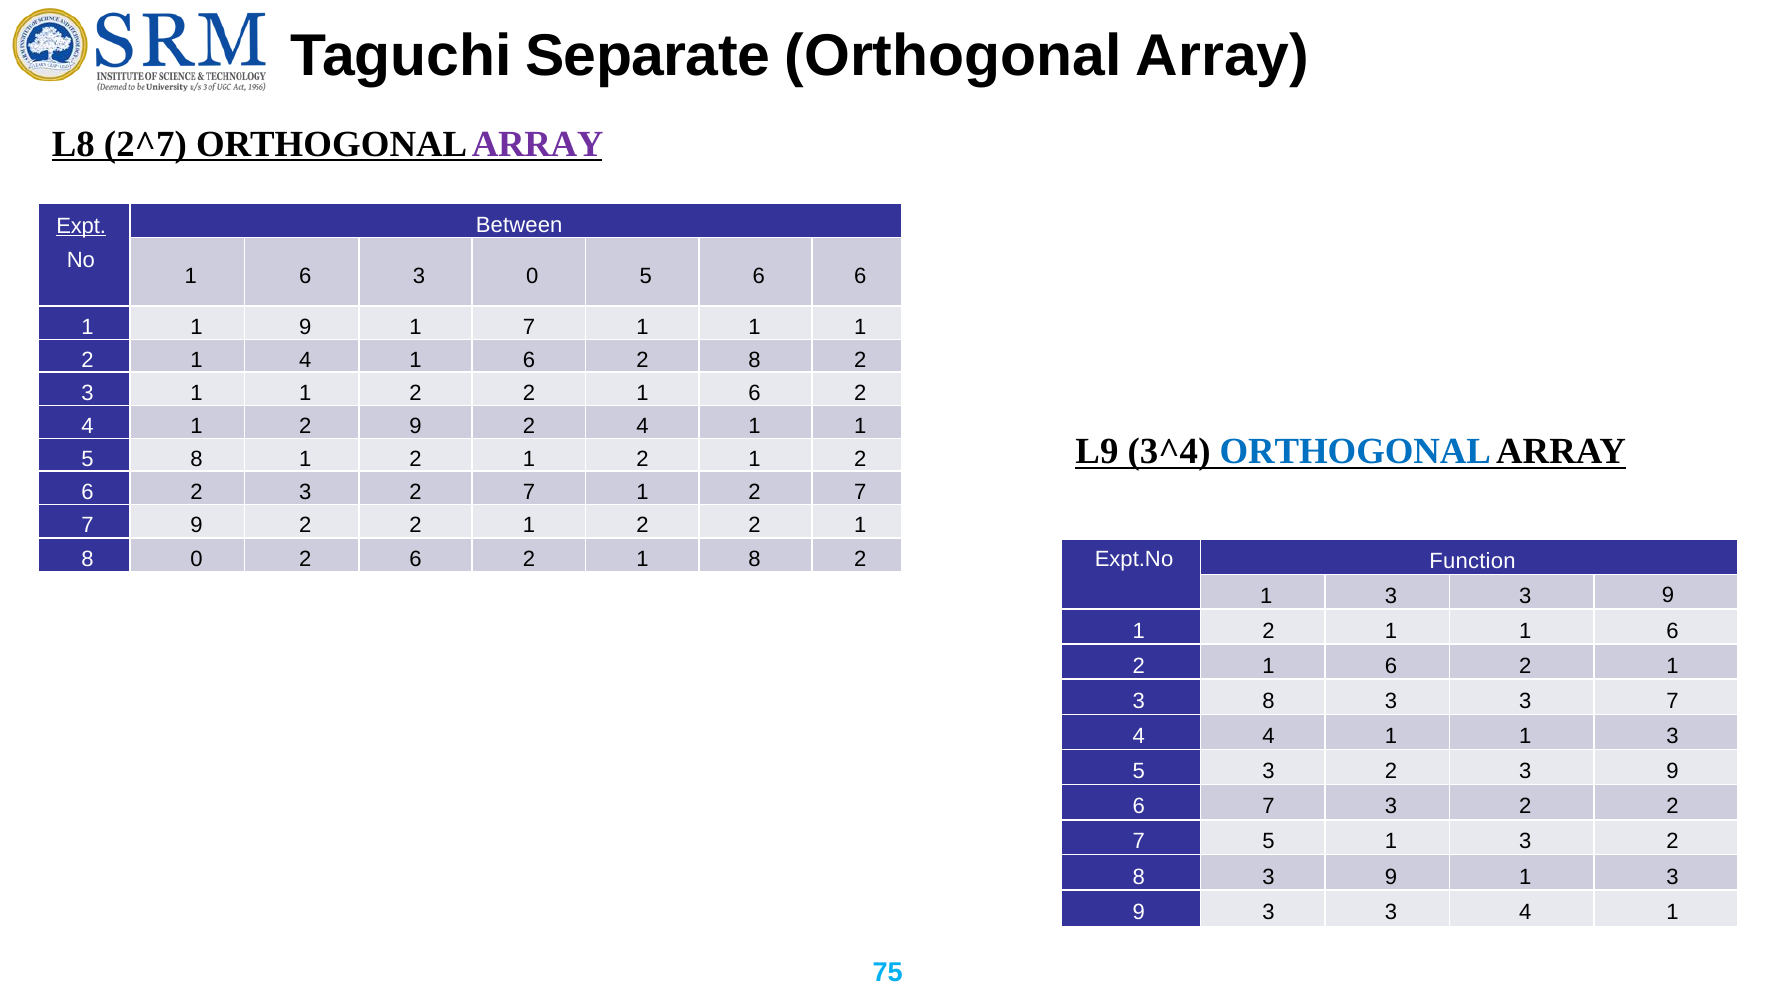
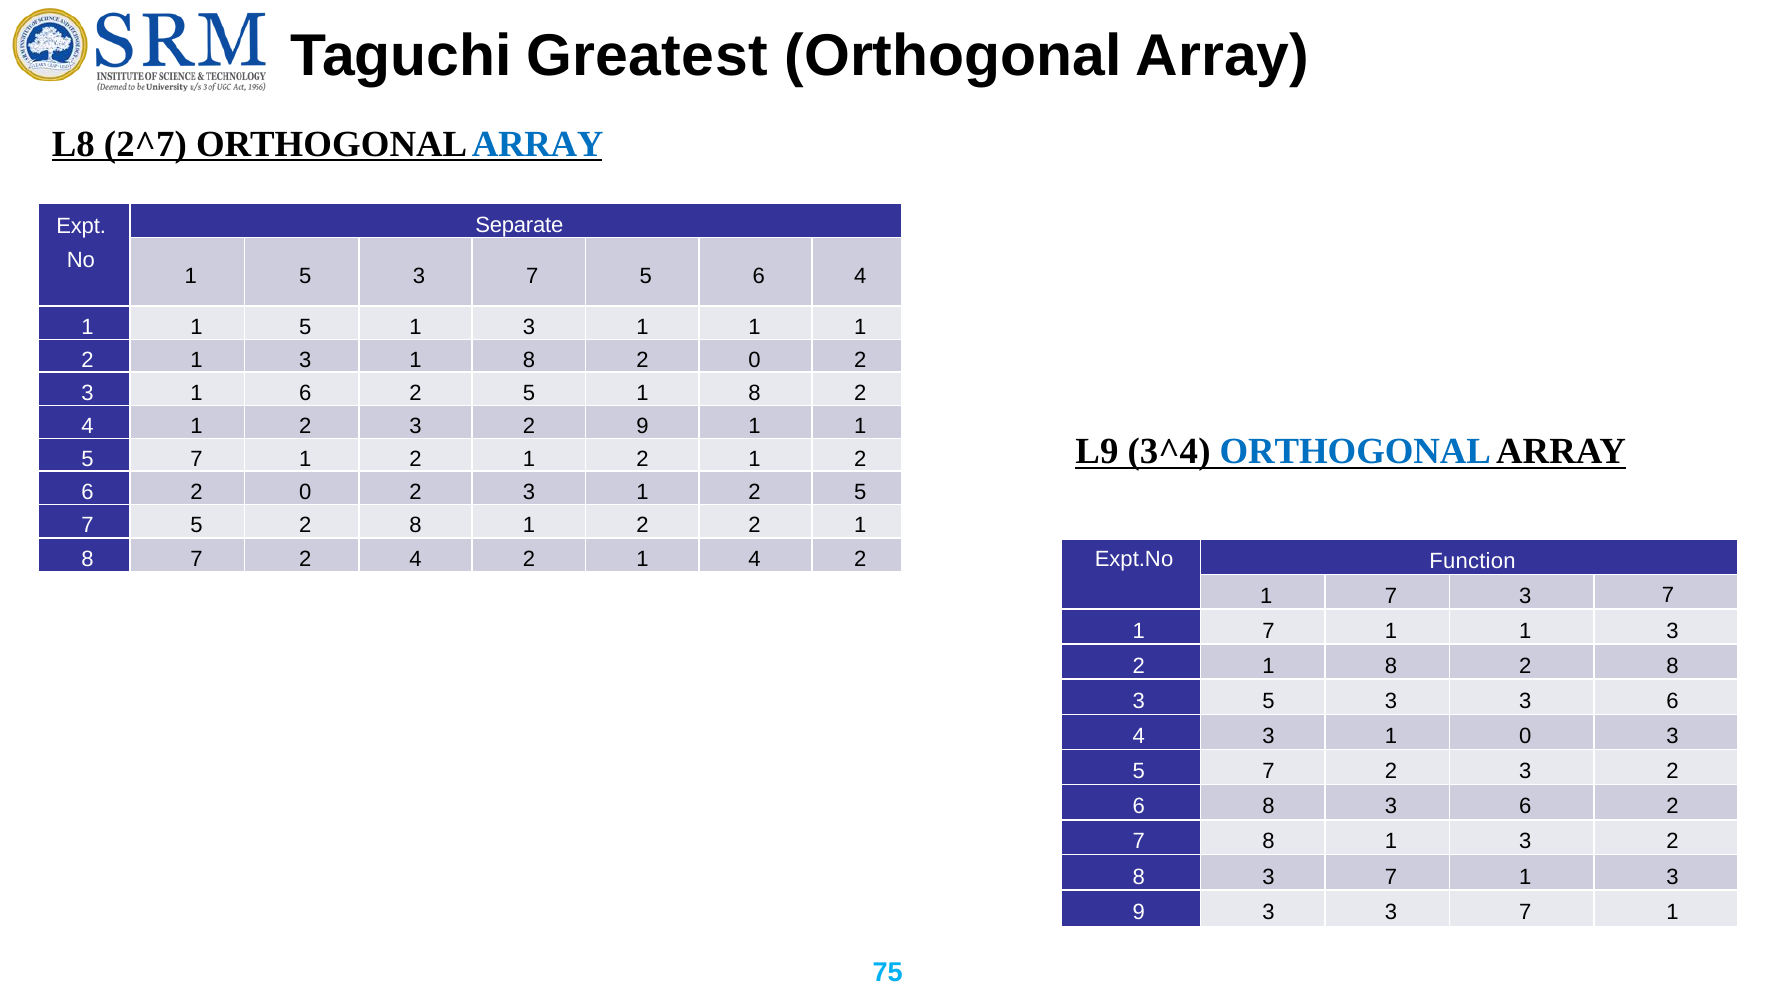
Separate: Separate -> Greatest
ARRAY at (538, 144) colour: purple -> blue
Between: Between -> Separate
Expt underline: present -> none
6 at (305, 276): 6 -> 5
0 at (532, 276): 0 -> 7
5 6 6: 6 -> 4
9 at (305, 327): 9 -> 5
7 at (529, 327): 7 -> 3
2 1 4: 4 -> 3
6 at (529, 360): 6 -> 8
8 at (754, 360): 8 -> 0
3 1 1: 1 -> 6
2 at (529, 393): 2 -> 5
6 at (754, 393): 6 -> 8
1 2 9: 9 -> 3
4 at (642, 426): 4 -> 9
8 at (197, 459): 8 -> 7
6 2 3: 3 -> 0
7 at (529, 492): 7 -> 3
1 2 7: 7 -> 5
9 at (197, 526): 9 -> 5
2 at (415, 526): 2 -> 8
8 0: 0 -> 7
6 at (415, 559): 6 -> 4
8 at (754, 559): 8 -> 4
3 at (1391, 596): 3 -> 7
9 at (1668, 595): 9 -> 7
2 at (1269, 631): 2 -> 7
1 1 6: 6 -> 3
6 at (1391, 666): 6 -> 8
1 at (1673, 666): 1 -> 8
8 at (1269, 701): 8 -> 5
3 3 7: 7 -> 6
4 4: 4 -> 3
1 at (1525, 736): 1 -> 0
3 at (1269, 771): 3 -> 7
9 at (1673, 771): 9 -> 2
6 7: 7 -> 8
2 at (1525, 806): 2 -> 6
7 5: 5 -> 8
8 3 9: 9 -> 7
3 3 4: 4 -> 7
